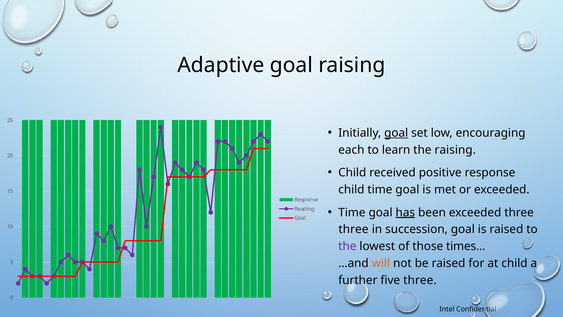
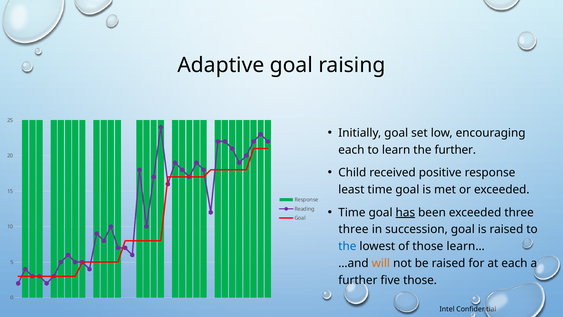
goal at (396, 133) underline: present -> none
the raising: raising -> further
child at (351, 189): child -> least
the at (347, 246) colour: purple -> blue
times…: times… -> learn…
at child: child -> each
five three: three -> those
